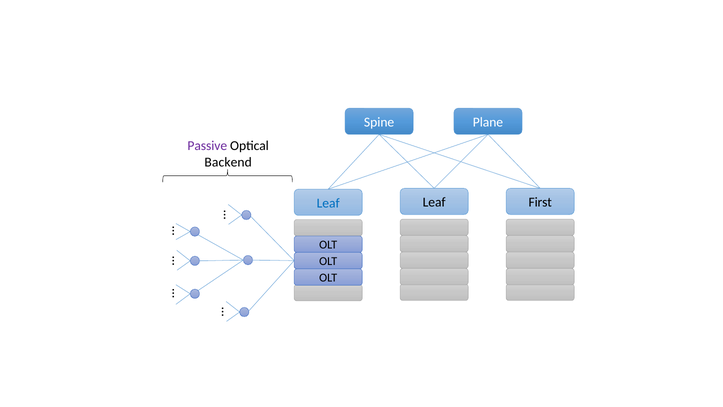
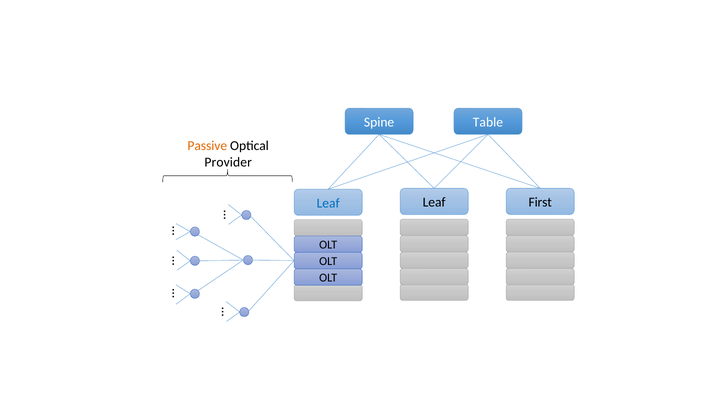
Plane: Plane -> Table
Passive colour: purple -> orange
Backend: Backend -> Provider
